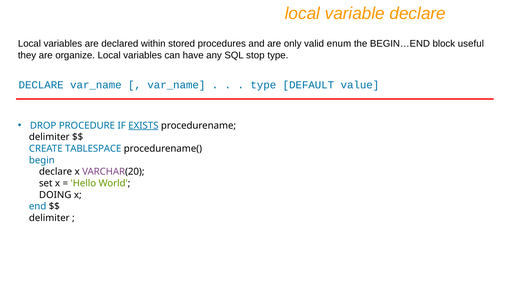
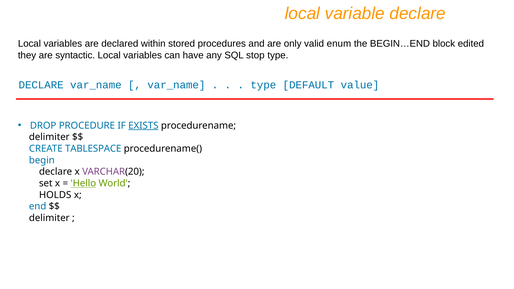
useful: useful -> edited
organize: organize -> syntactic
Hello underline: none -> present
DOING: DOING -> HOLDS
